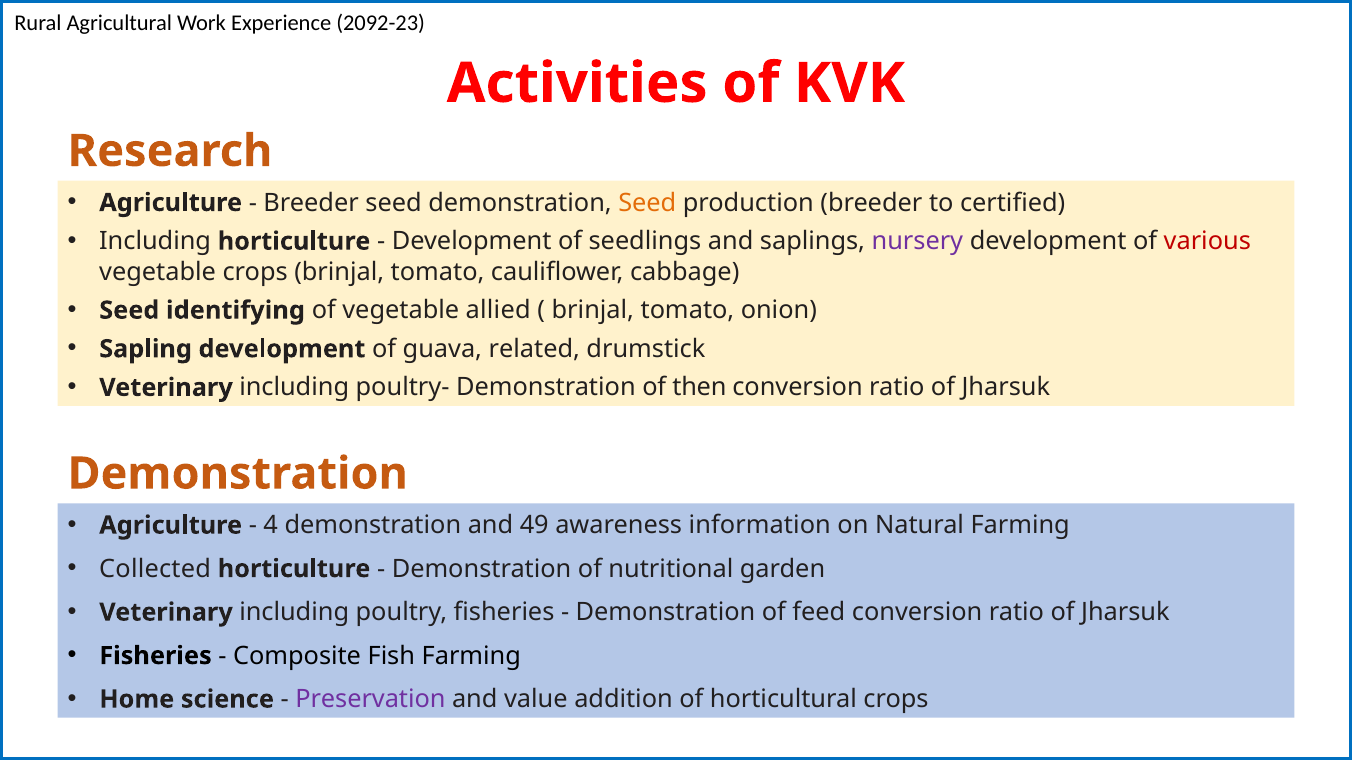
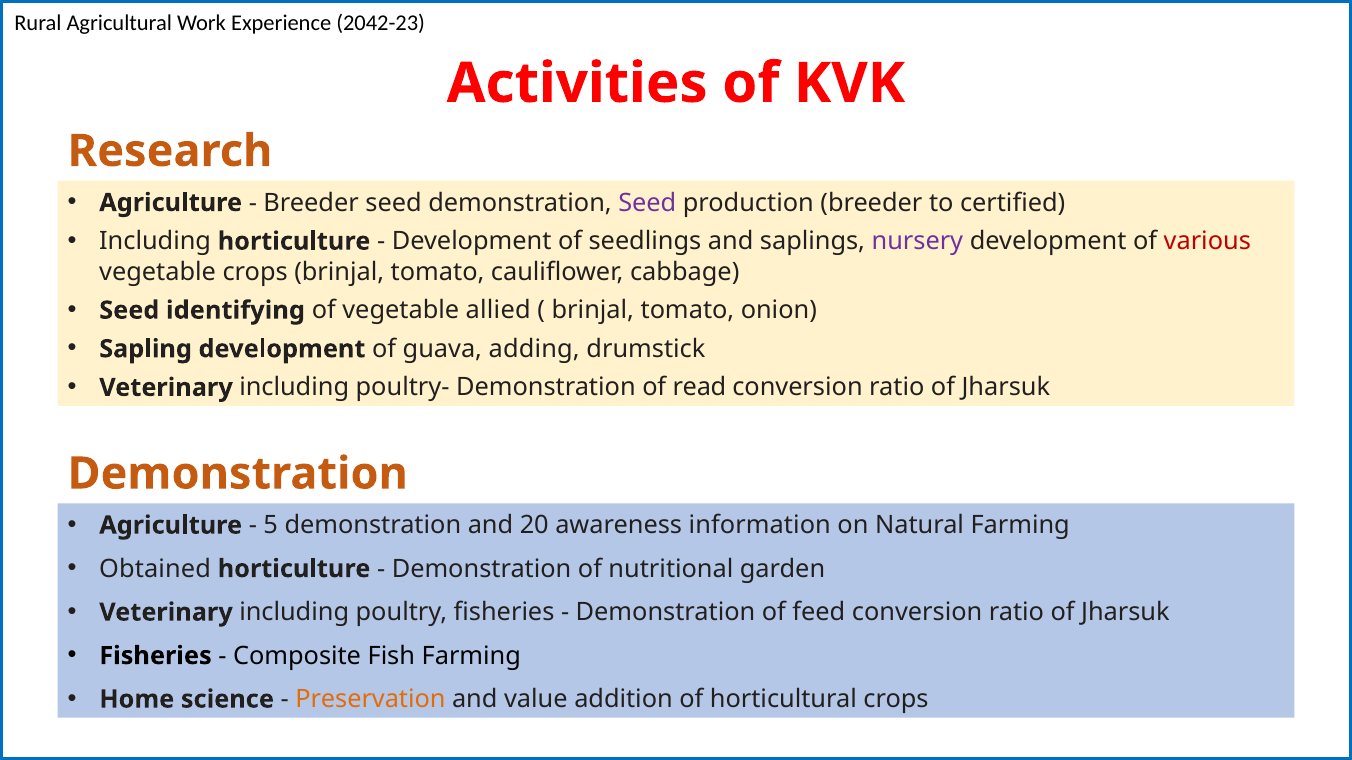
2092-23: 2092-23 -> 2042-23
Seed at (647, 203) colour: orange -> purple
related: related -> adding
then: then -> read
4: 4 -> 5
49: 49 -> 20
Collected: Collected -> Obtained
Preservation colour: purple -> orange
